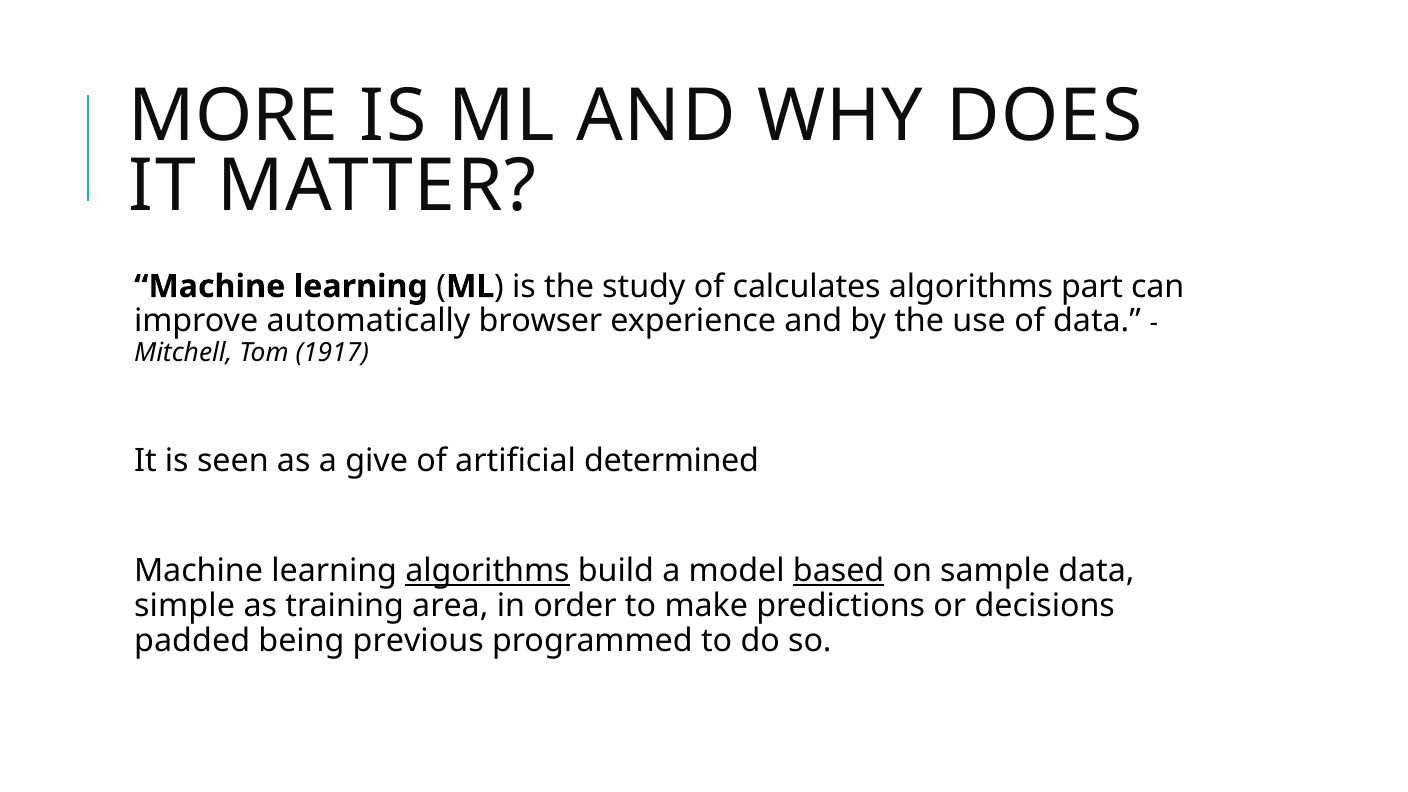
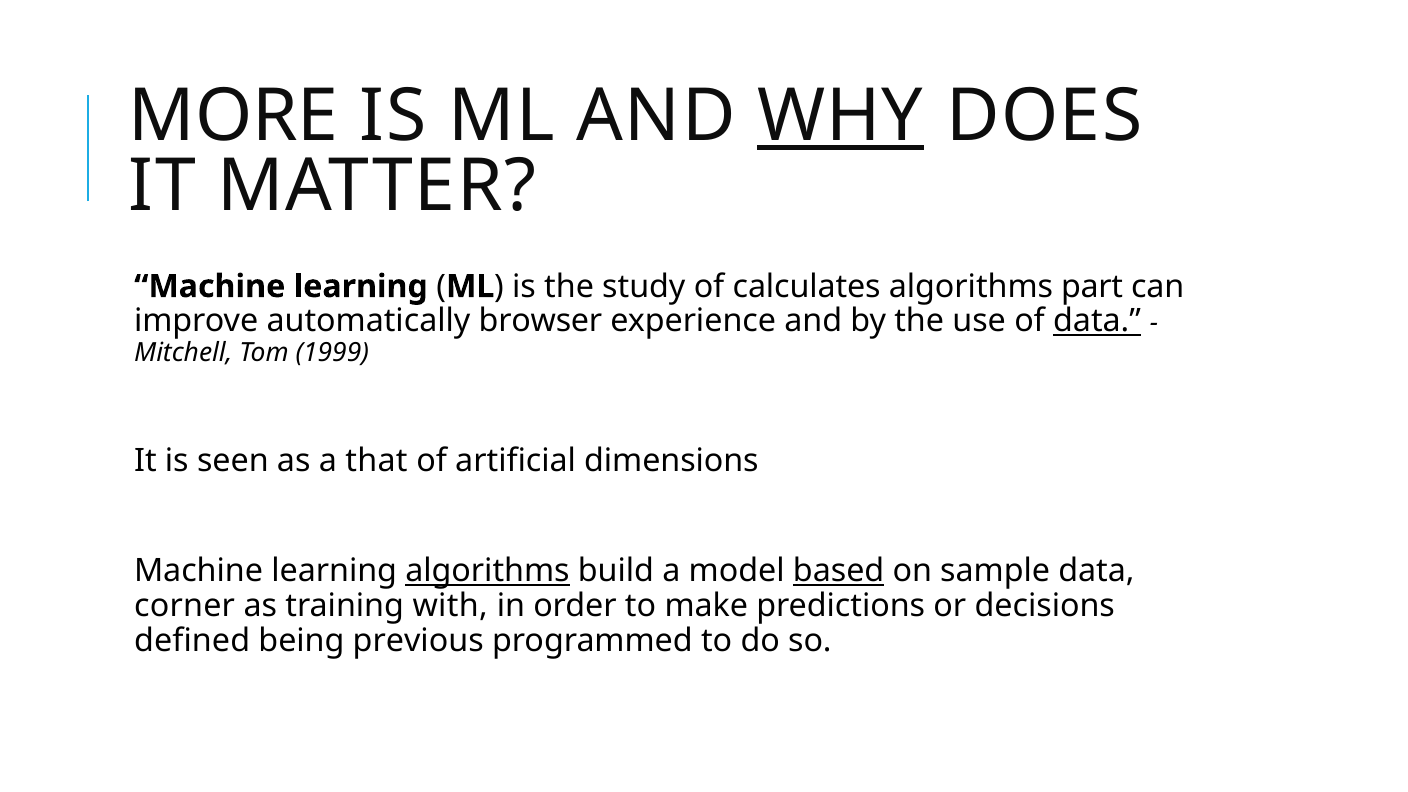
WHY underline: none -> present
data at (1097, 321) underline: none -> present
1917: 1917 -> 1999
give: give -> that
determined: determined -> dimensions
simple: simple -> corner
area: area -> with
padded: padded -> defined
